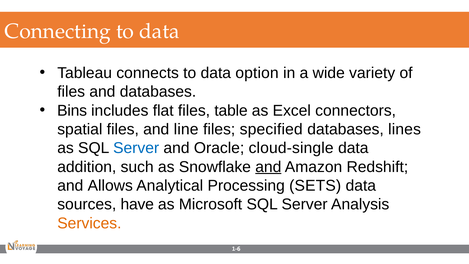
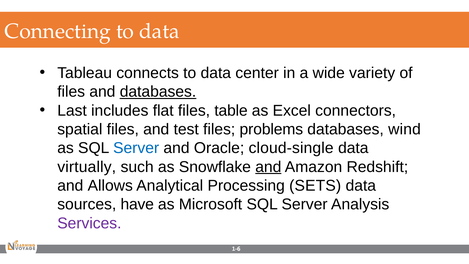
option: option -> center
databases at (158, 92) underline: none -> present
Bins: Bins -> Last
line: line -> test
specified: specified -> problems
lines: lines -> wind
addition: addition -> virtually
Services colour: orange -> purple
